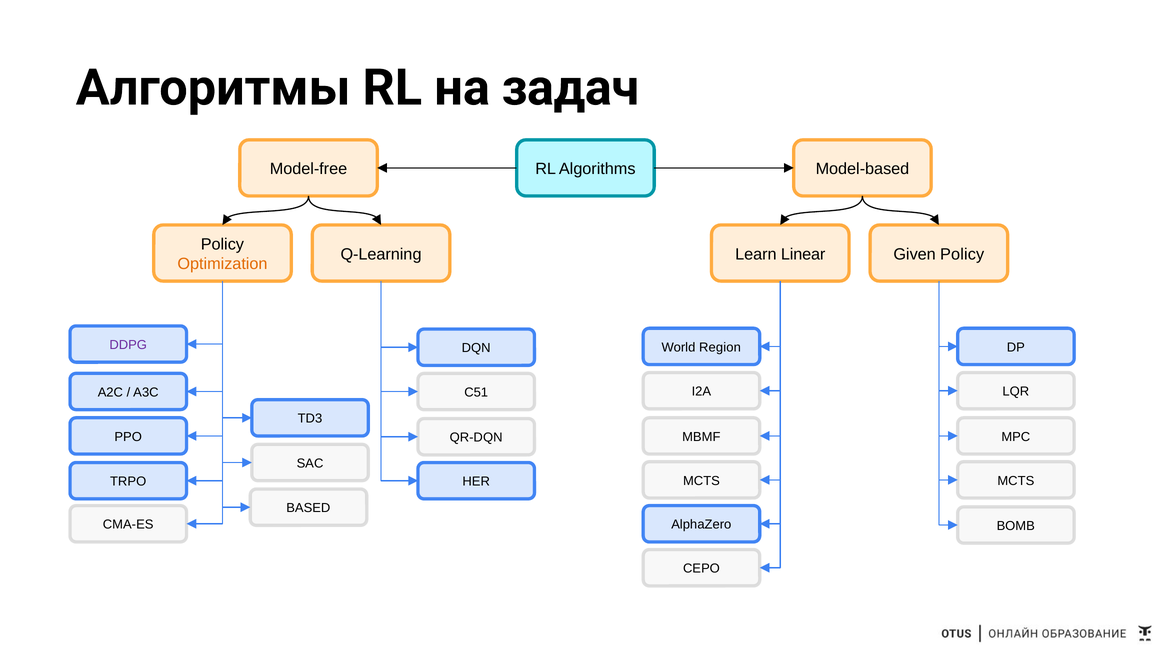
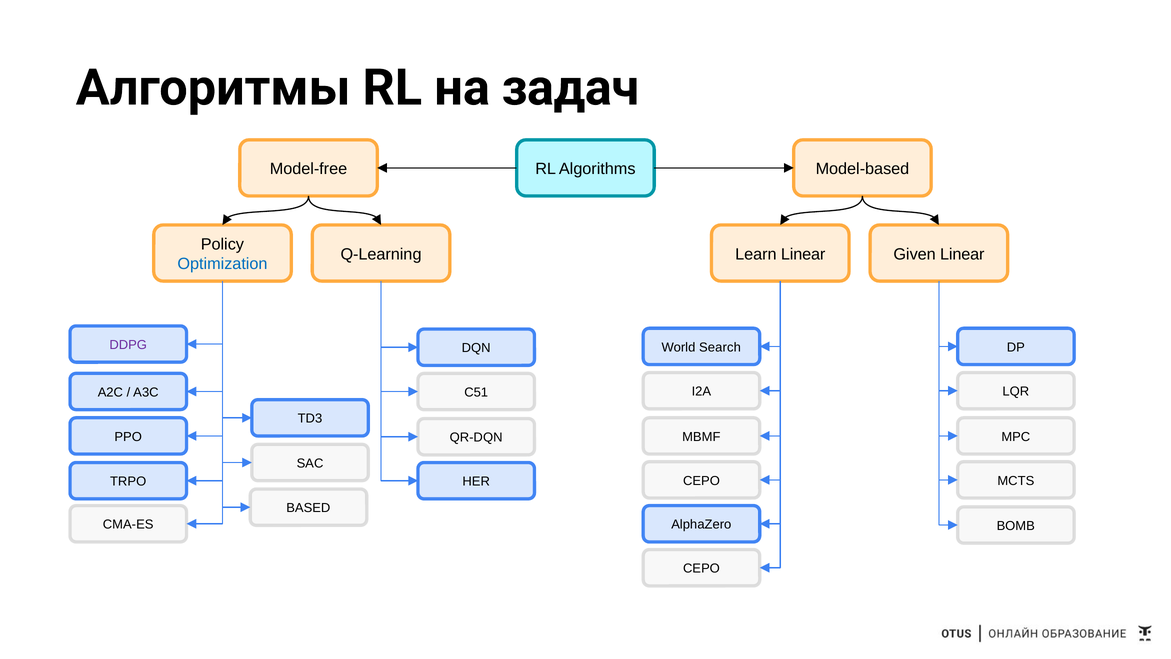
Given Policy: Policy -> Linear
Optimization colour: orange -> blue
Region: Region -> Search
MCTS at (701, 481): MCTS -> CEPO
